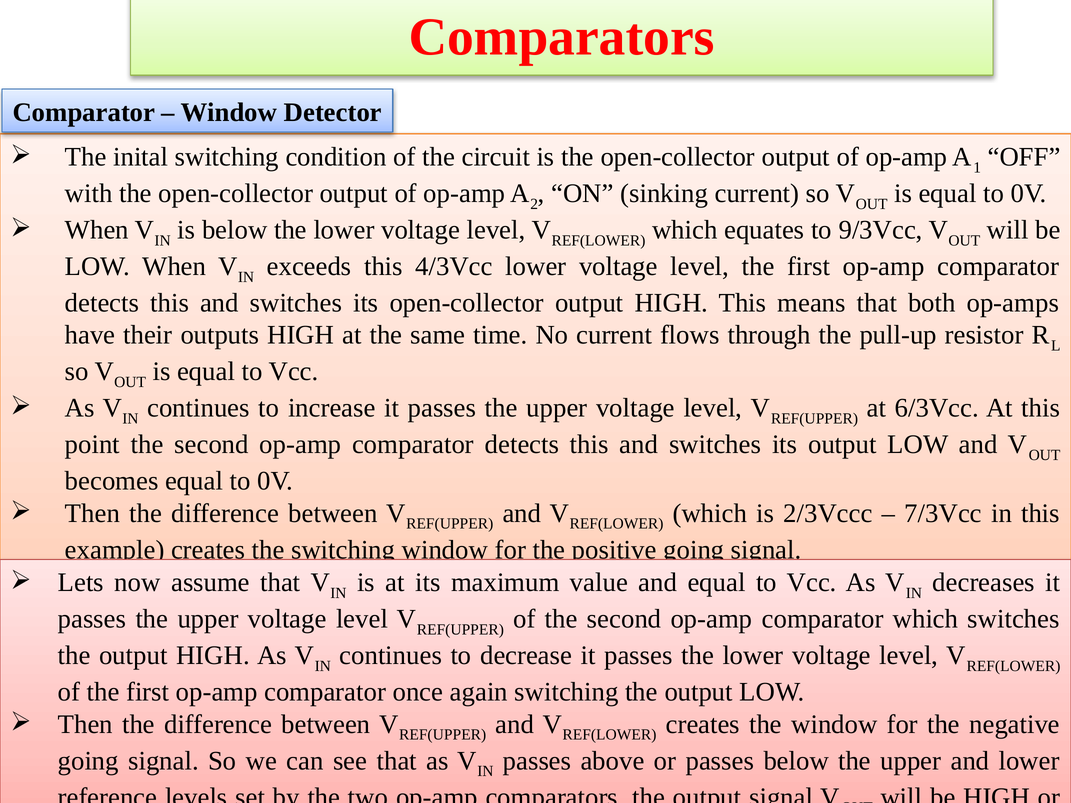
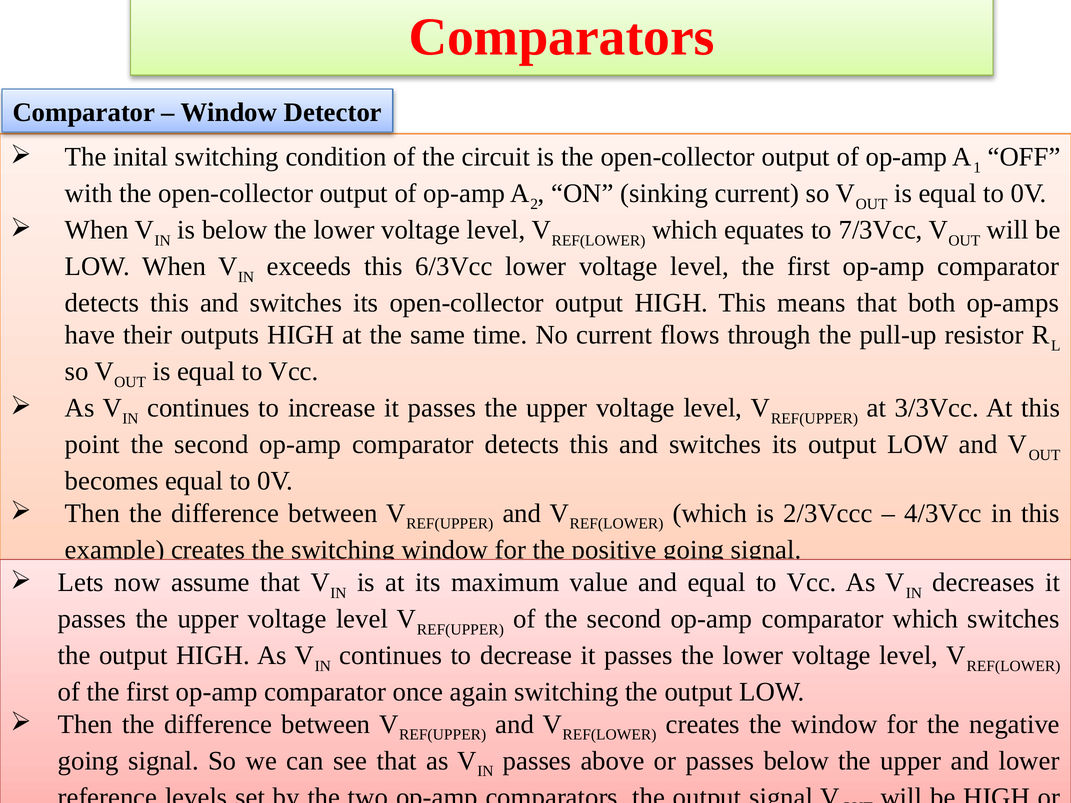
9/3Vcc: 9/3Vcc -> 7/3Vcc
4/3Vcc: 4/3Vcc -> 6/3Vcc
6/3Vcc: 6/3Vcc -> 3/3Vcc
7/3Vcc: 7/3Vcc -> 4/3Vcc
